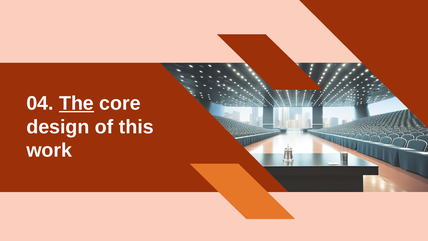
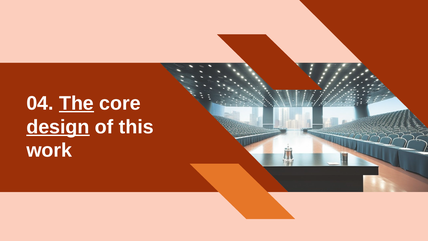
design underline: none -> present
